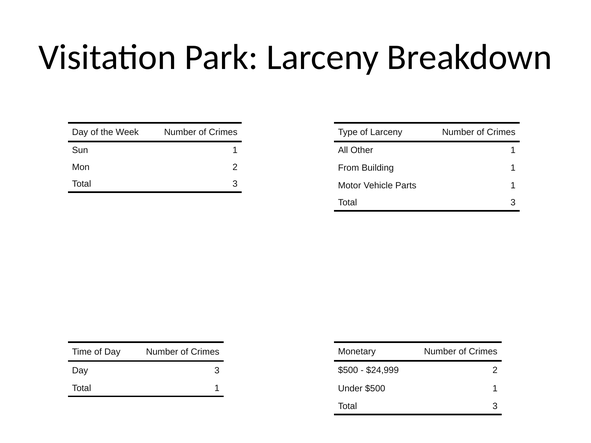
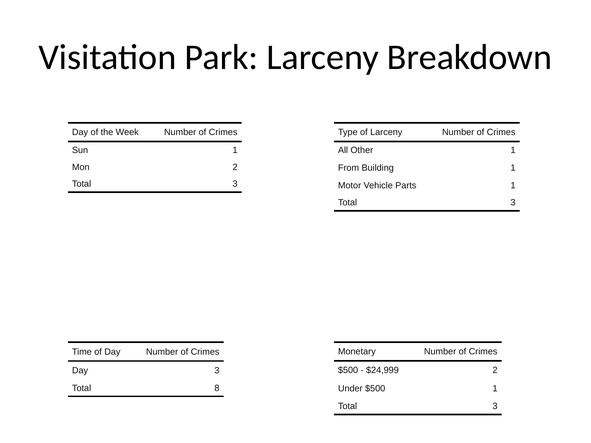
Total 1: 1 -> 8
